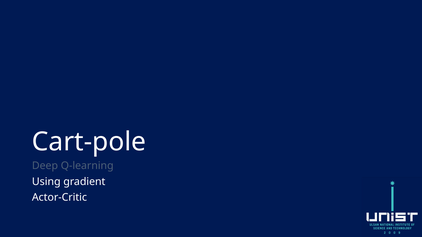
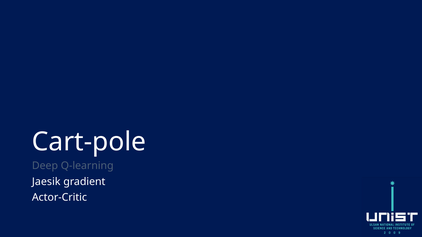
Using: Using -> Jaesik
